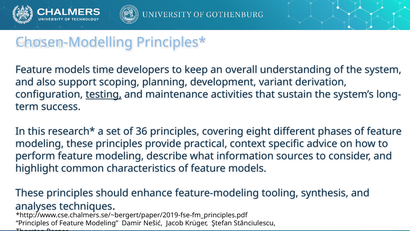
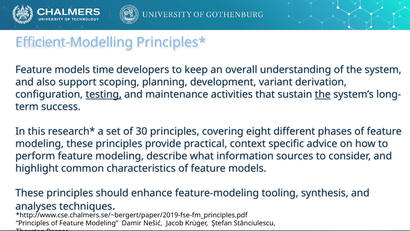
Chosen-Modelling: Chosen-Modelling -> Efficient-Modelling
the at (323, 94) underline: none -> present
36: 36 -> 30
